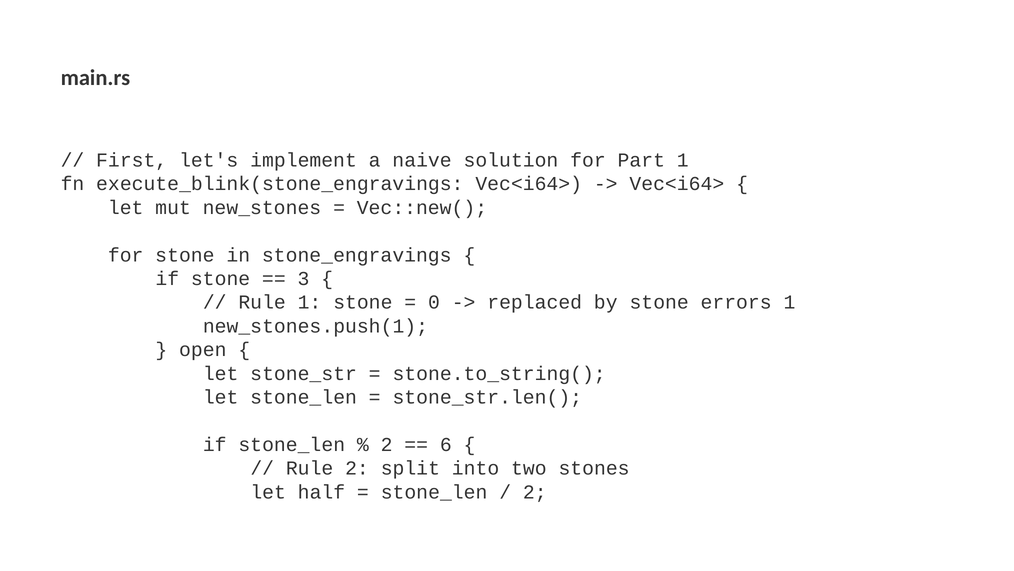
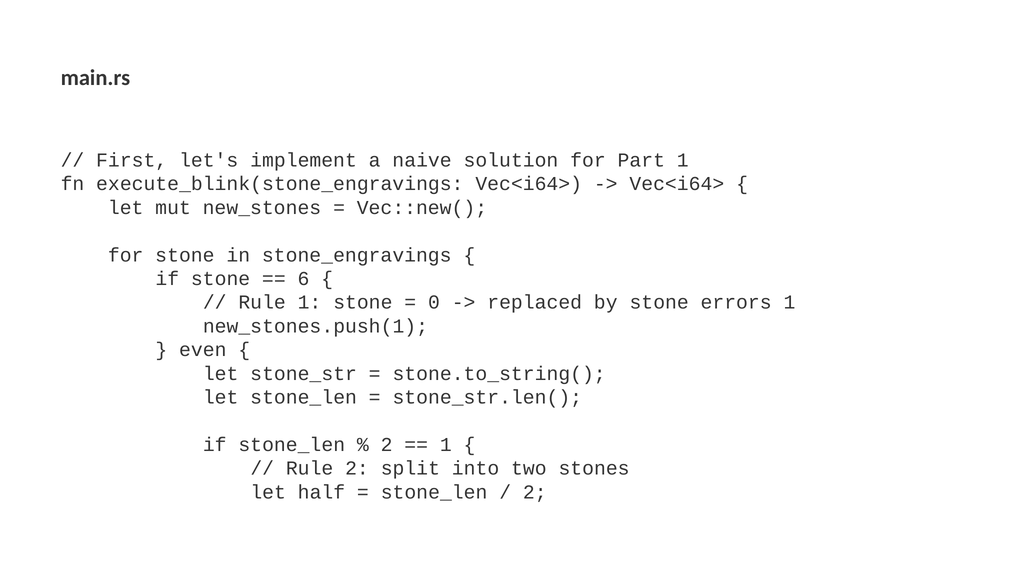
3: 3 -> 6
open: open -> even
6 at (446, 444): 6 -> 1
